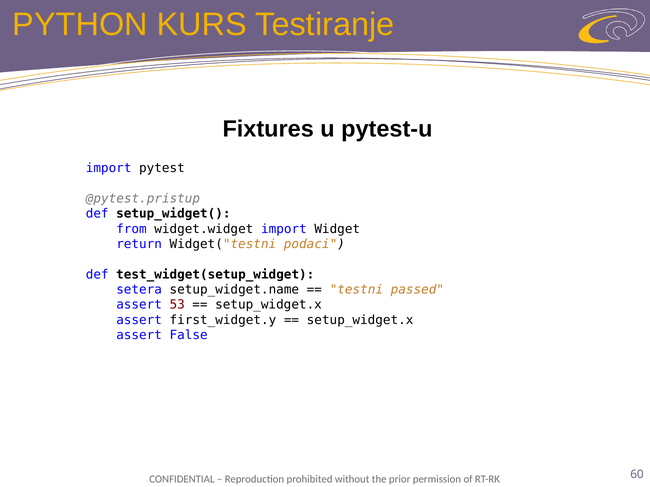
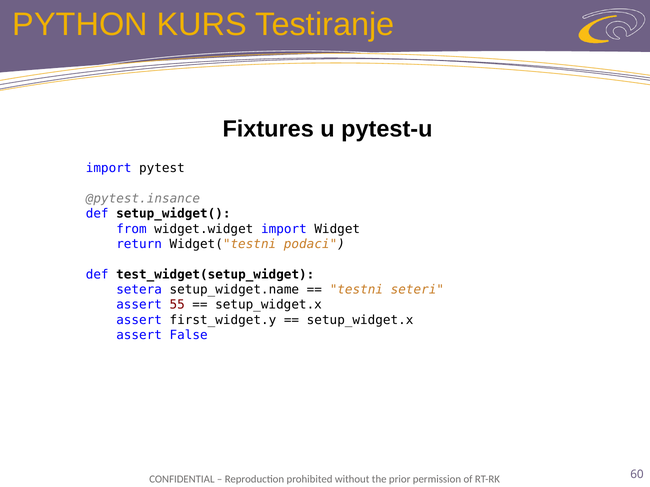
@pytest.pristup: @pytest.pristup -> @pytest.insance
passed: passed -> seteri
53: 53 -> 55
